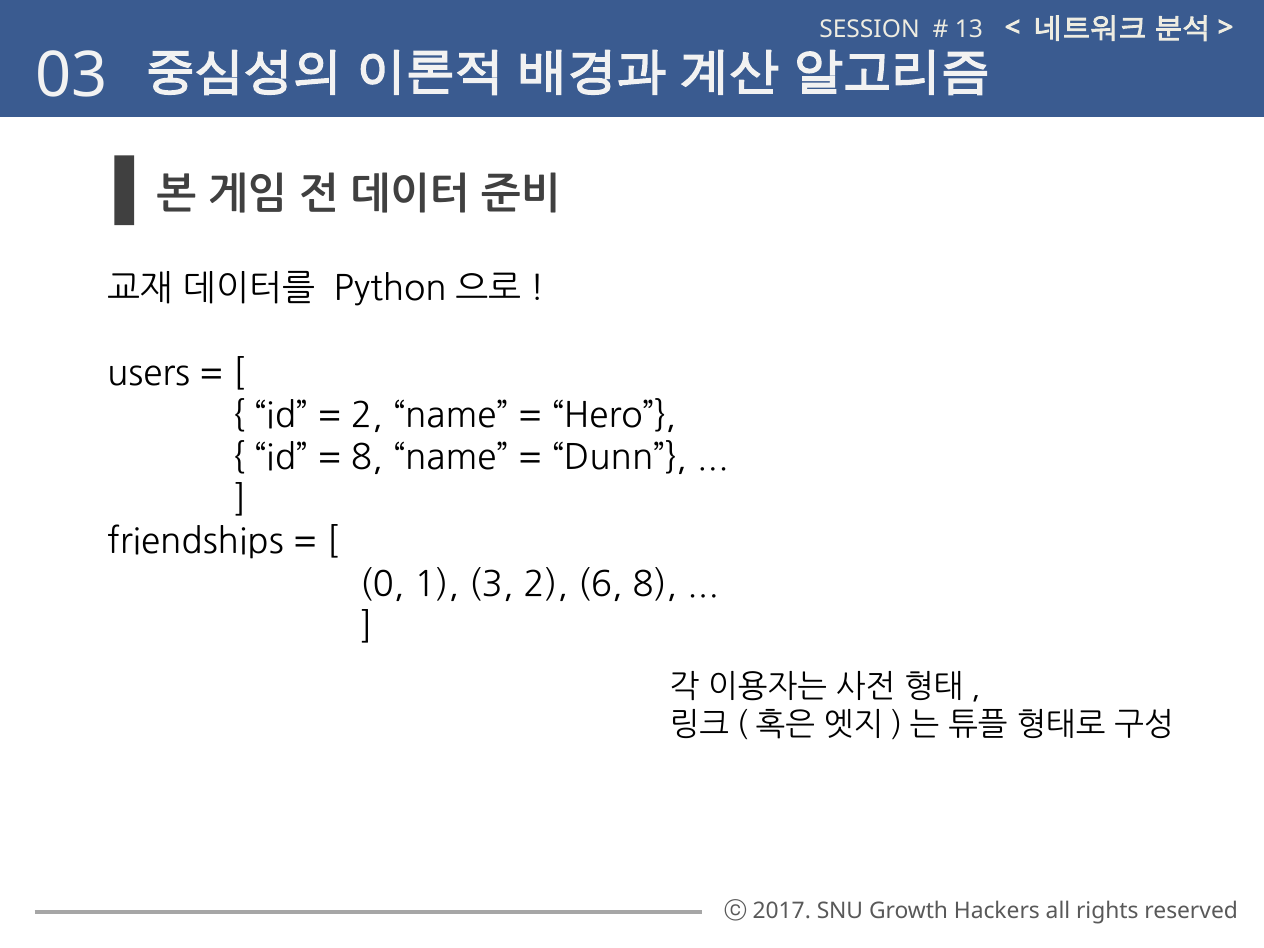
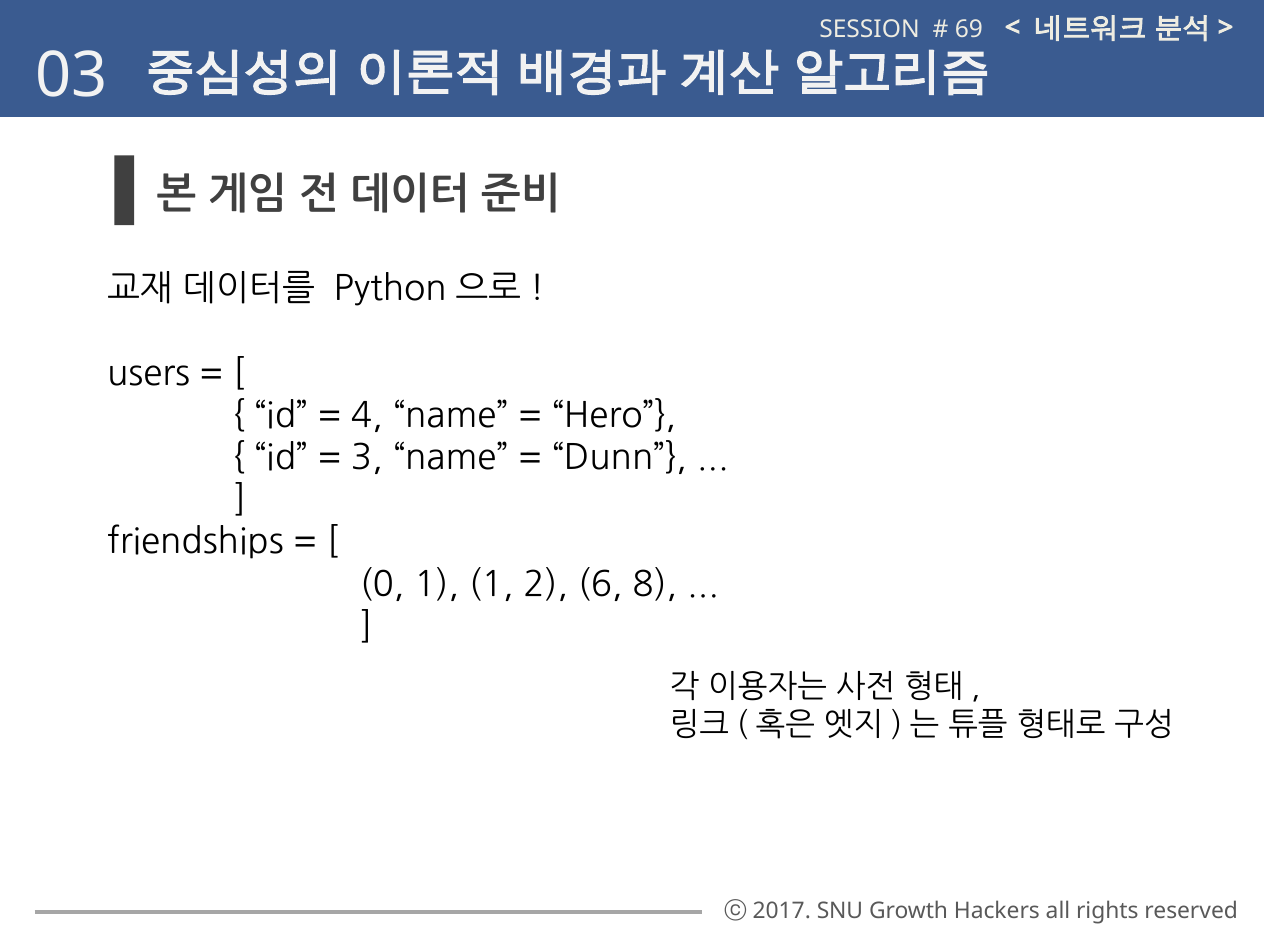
13: 13 -> 69
2 at (367, 416): 2 -> 4
8 at (367, 458): 8 -> 3
1 3: 3 -> 1
